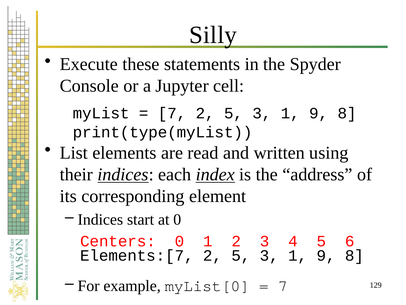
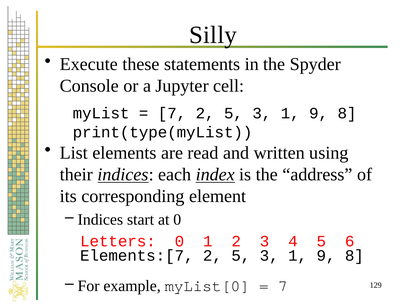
Centers: Centers -> Letters
